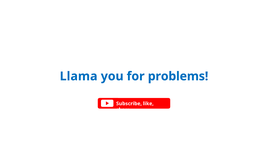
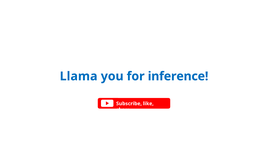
problems: problems -> inference
